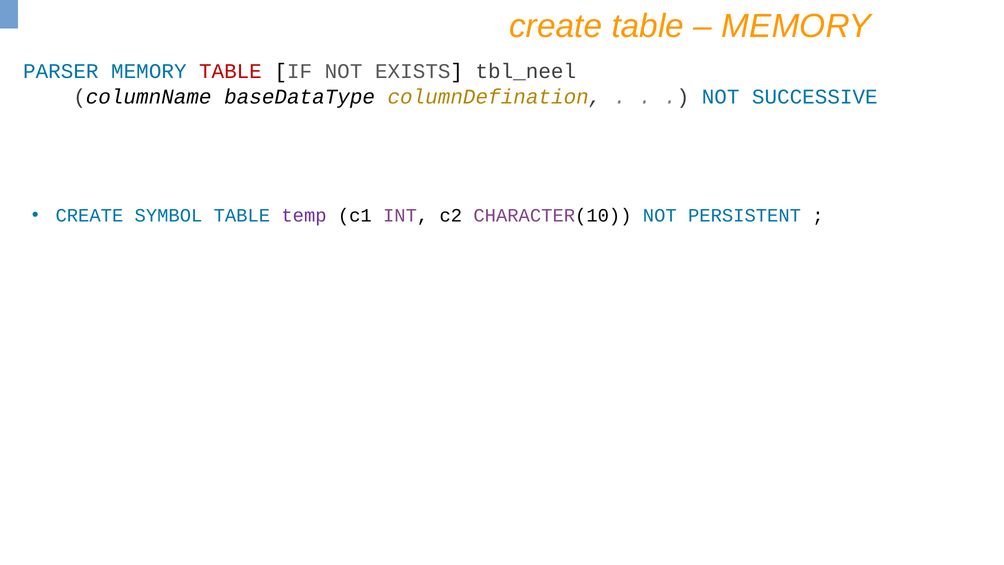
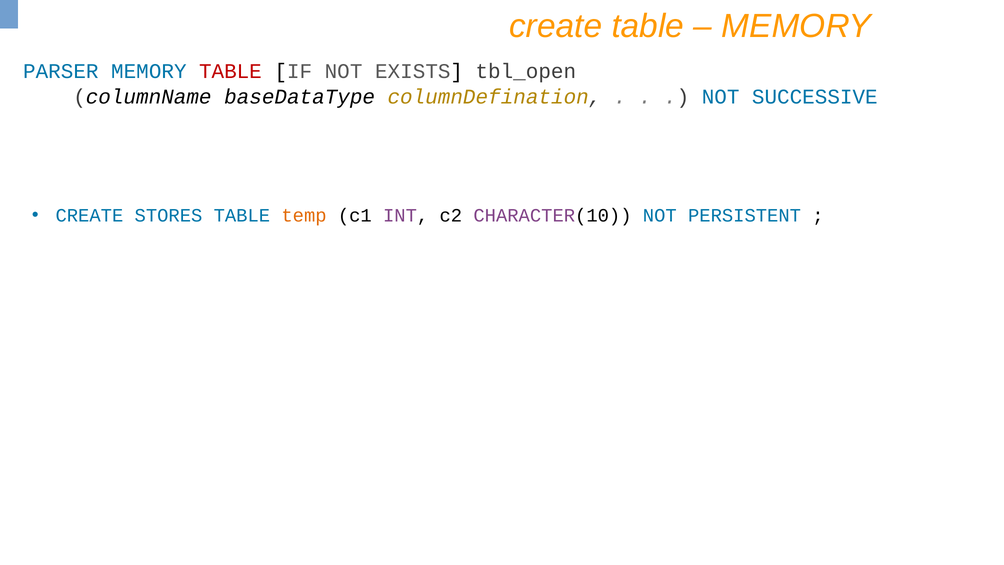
tbl_neel: tbl_neel -> tbl_open
SYMBOL: SYMBOL -> STORES
temp colour: purple -> orange
